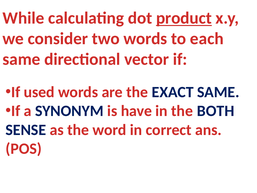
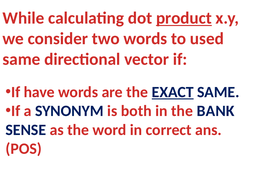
each: each -> used
used: used -> have
EXACT underline: none -> present
have: have -> both
BOTH: BOTH -> BANK
